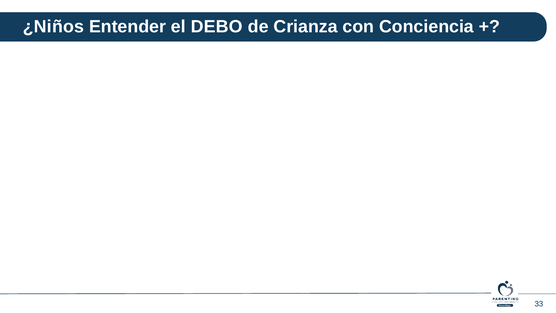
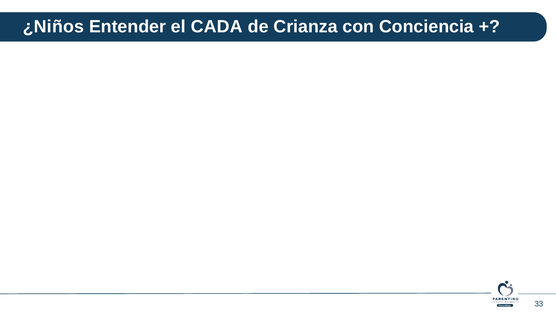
DEBO: DEBO -> CADA
